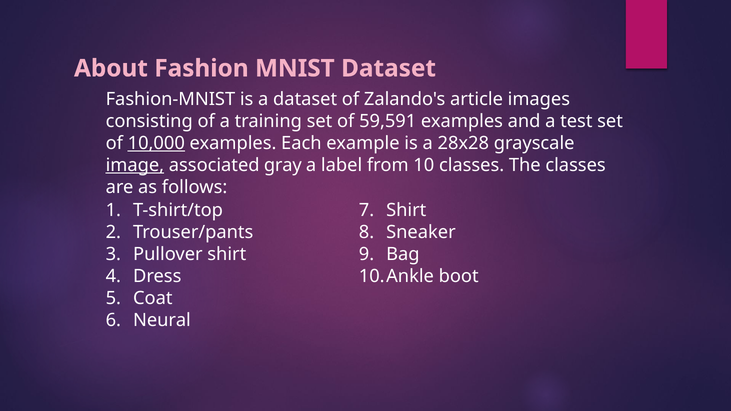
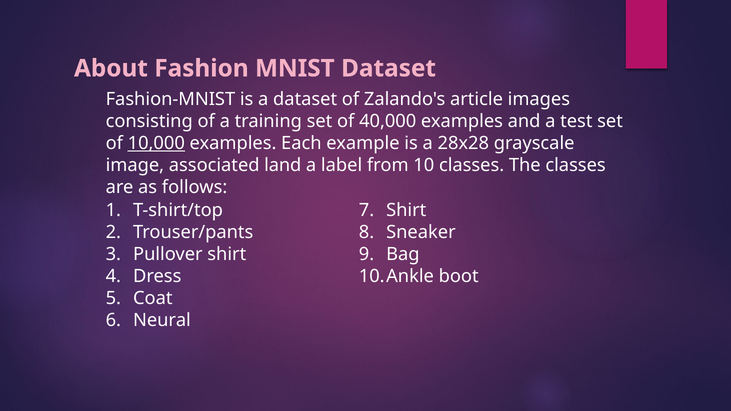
59,591: 59,591 -> 40,000
image underline: present -> none
gray: gray -> land
